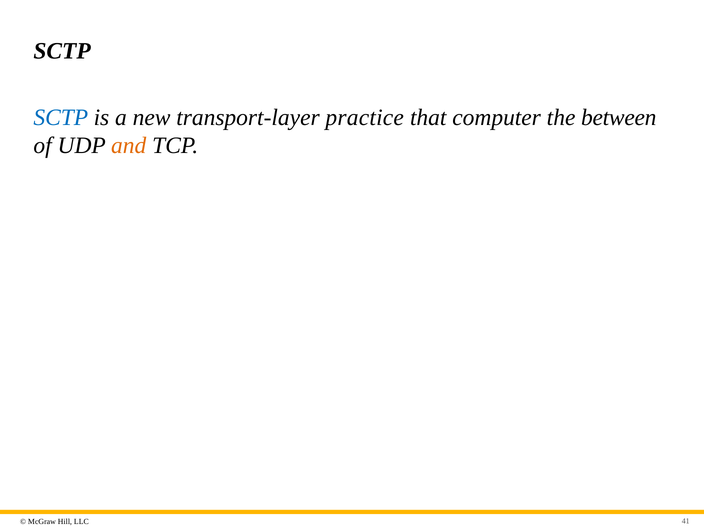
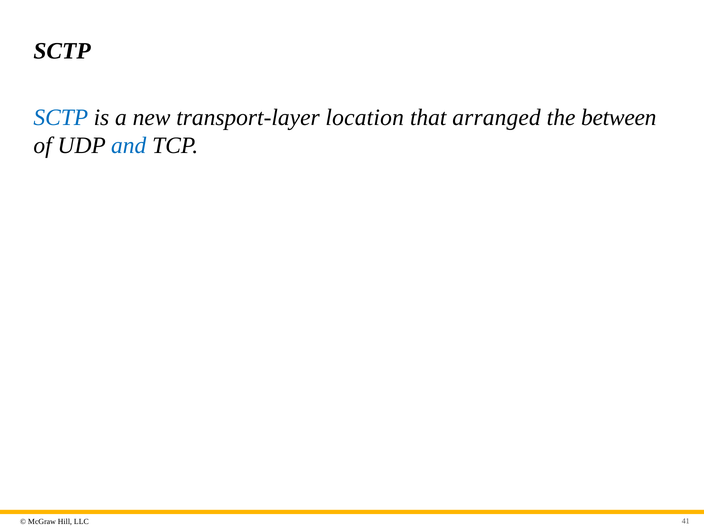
practice: practice -> location
computer: computer -> arranged
and colour: orange -> blue
